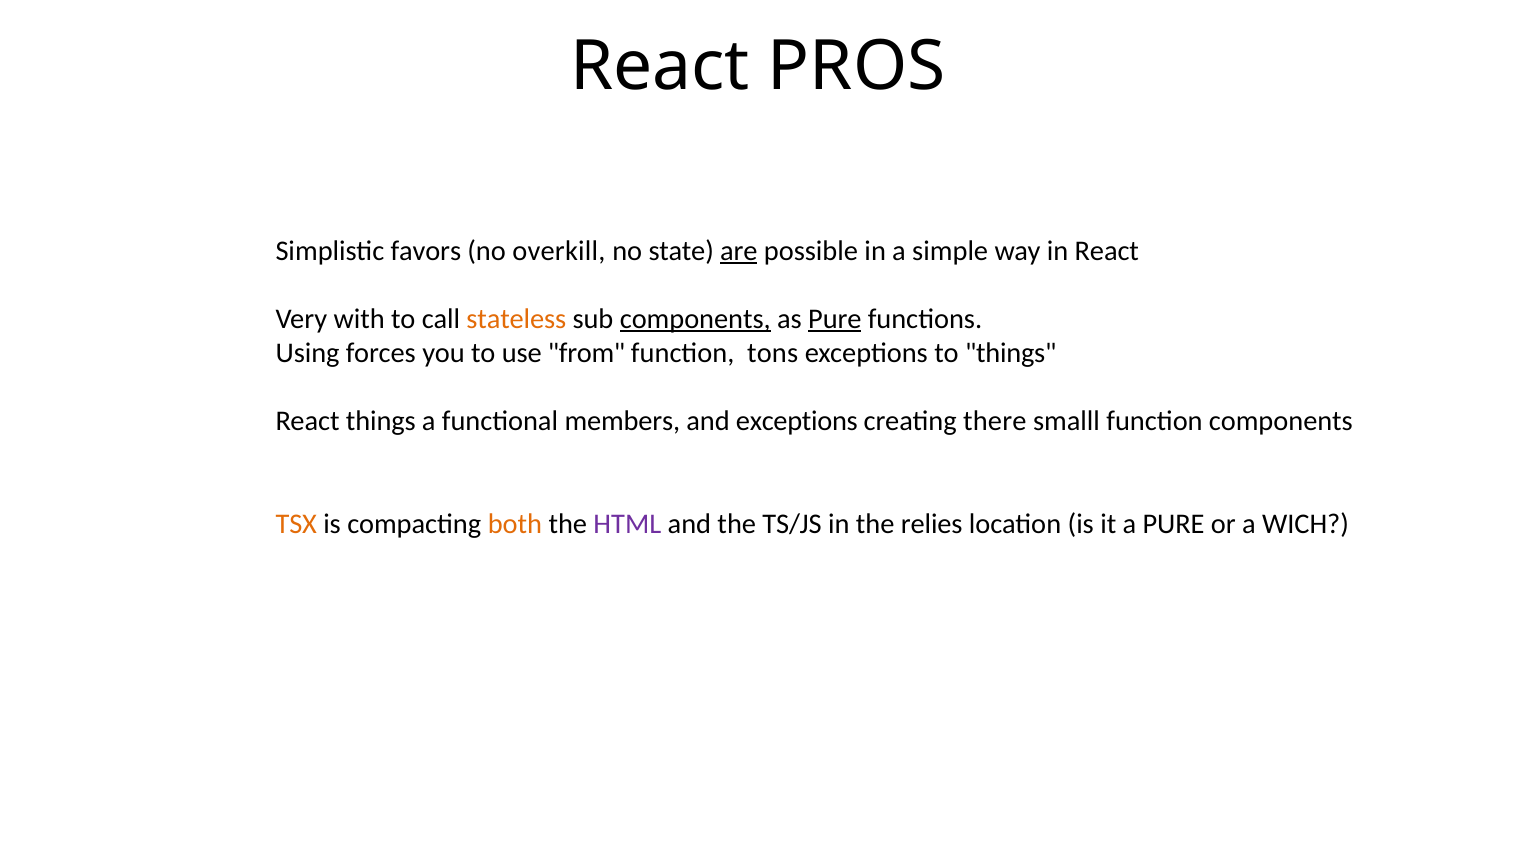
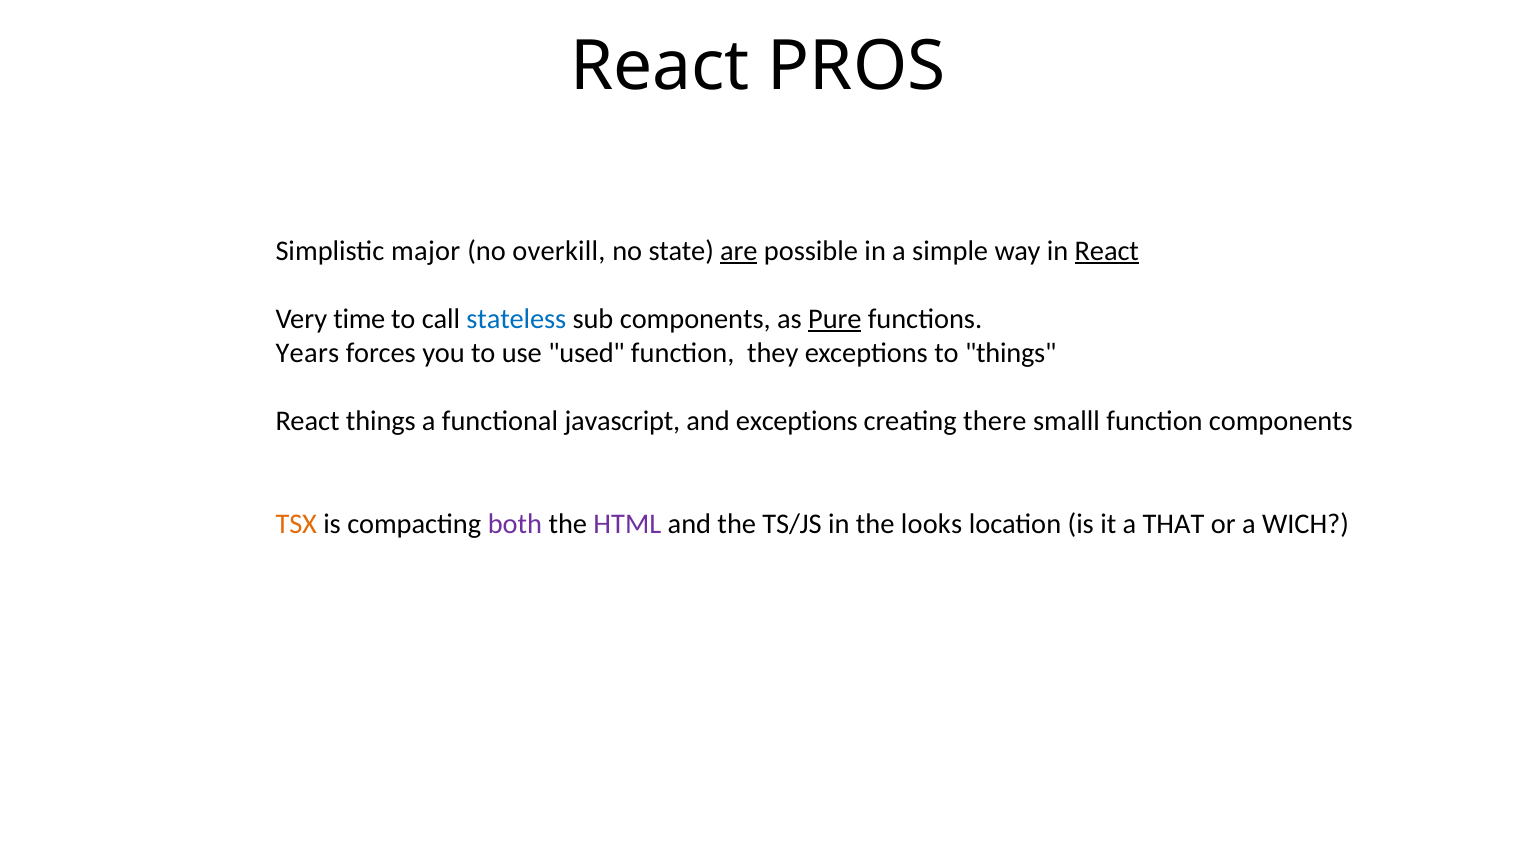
favors: favors -> major
React at (1107, 251) underline: none -> present
with: with -> time
stateless colour: orange -> blue
components at (695, 319) underline: present -> none
Using: Using -> Years
from: from -> used
tons: tons -> they
members: members -> javascript
both colour: orange -> purple
relies: relies -> looks
a PURE: PURE -> THAT
